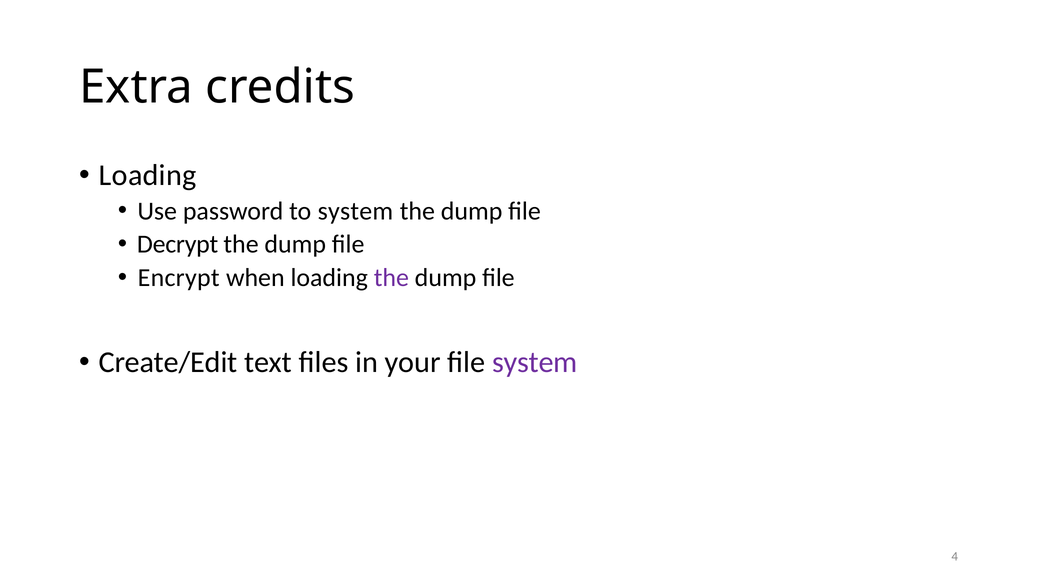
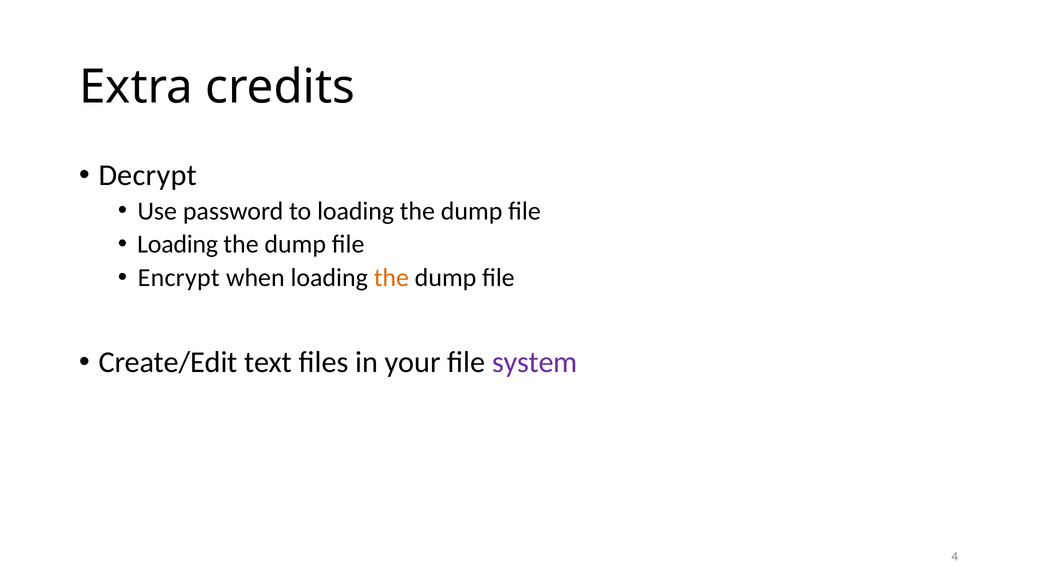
Loading at (148, 175): Loading -> Decrypt
to system: system -> loading
Decrypt at (178, 244): Decrypt -> Loading
the at (391, 278) colour: purple -> orange
